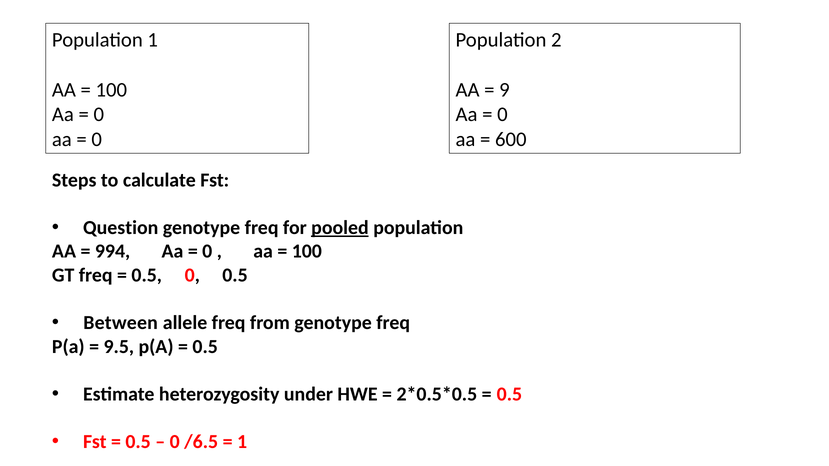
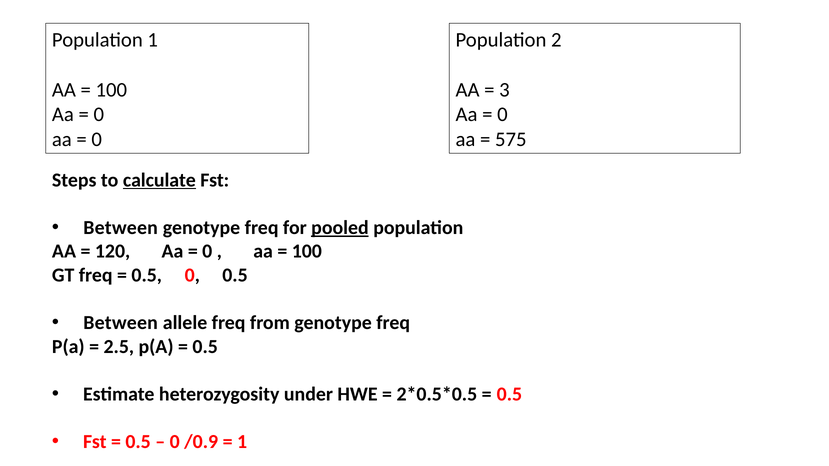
9: 9 -> 3
600: 600 -> 575
calculate underline: none -> present
Question at (121, 228): Question -> Between
994: 994 -> 120
9.5: 9.5 -> 2.5
/6.5: /6.5 -> /0.9
